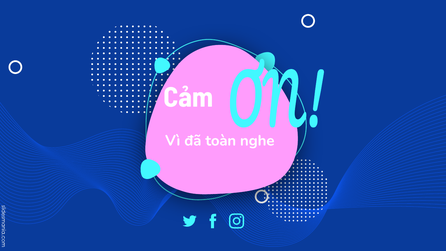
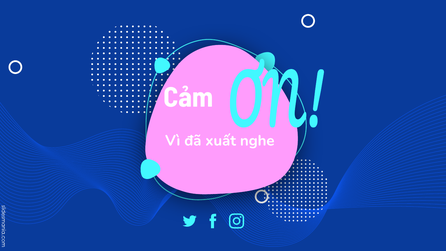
toàn: toàn -> xuất
